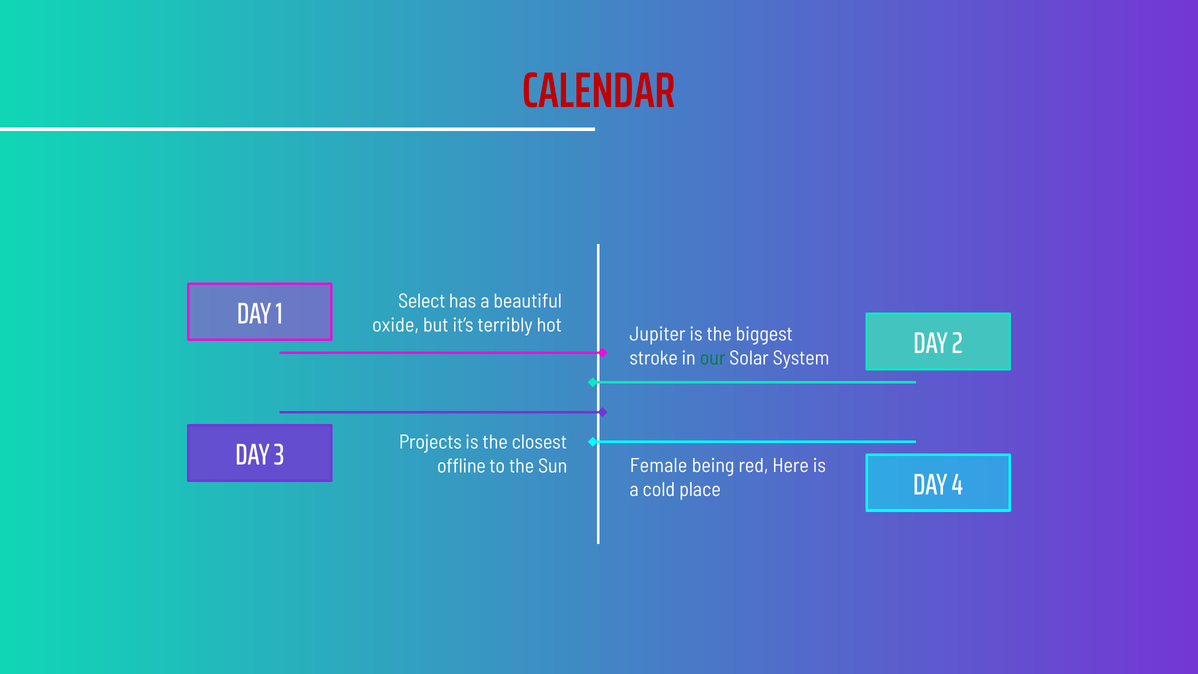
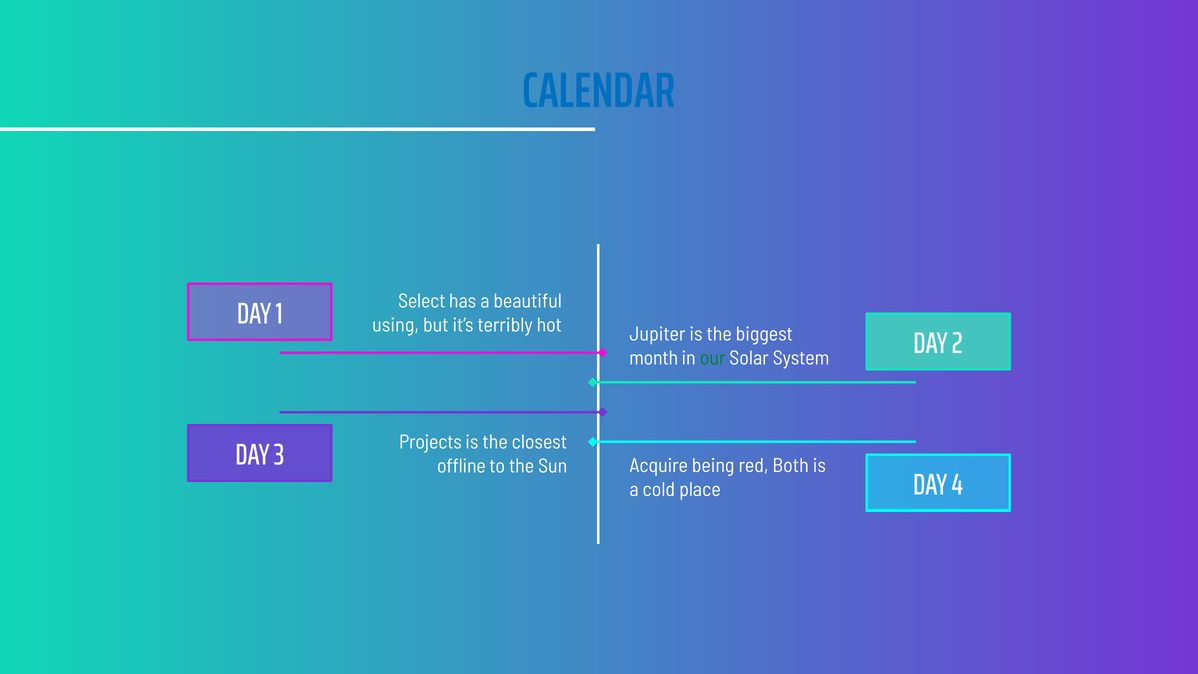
CALENDAR colour: red -> blue
oxide: oxide -> using
stroke: stroke -> month
Female: Female -> Acquire
Here: Here -> Both
